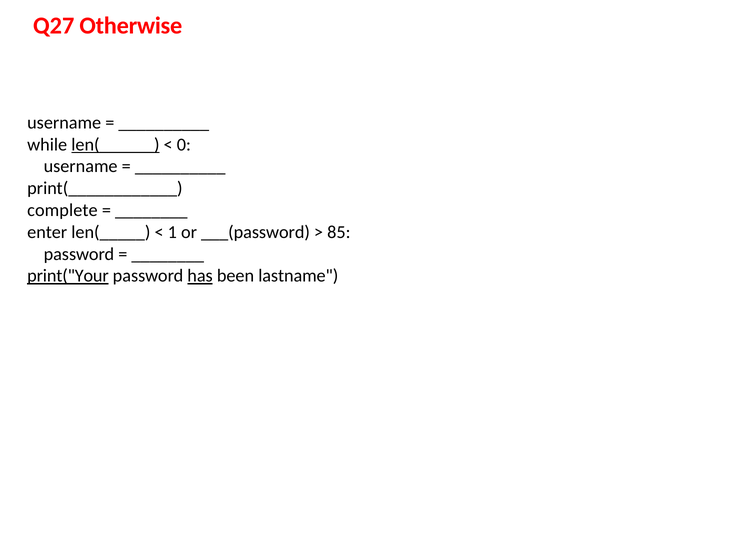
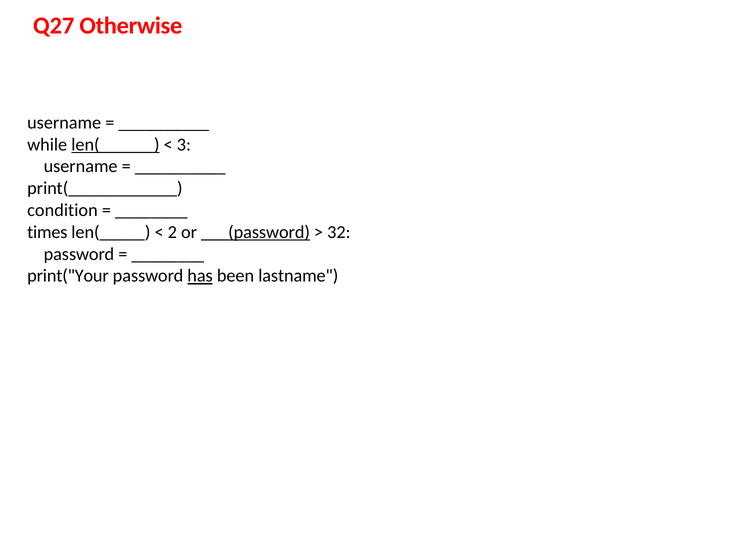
0: 0 -> 3
complete: complete -> condition
enter: enter -> times
1: 1 -> 2
___(password underline: none -> present
85: 85 -> 32
print("Your underline: present -> none
